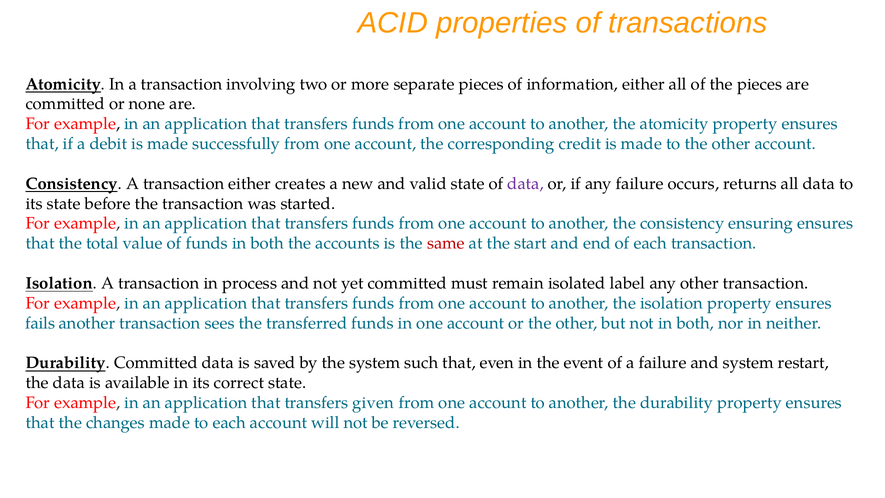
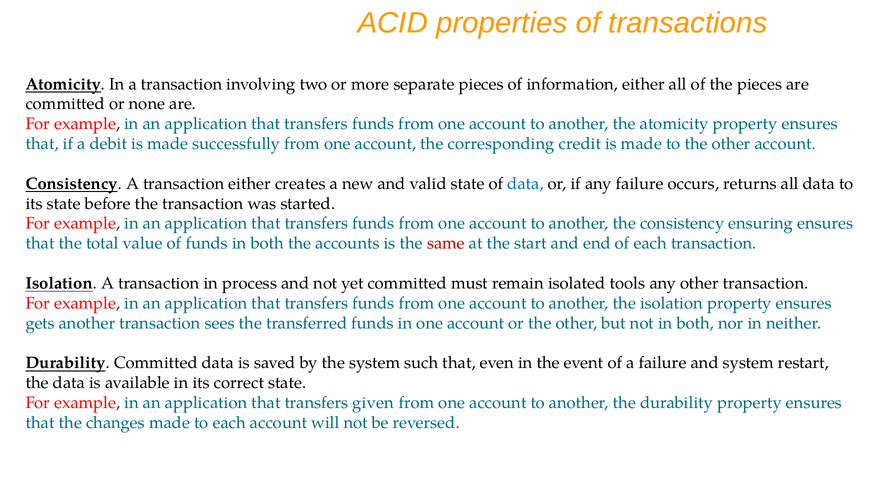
data at (526, 184) colour: purple -> blue
label: label -> tools
fails: fails -> gets
